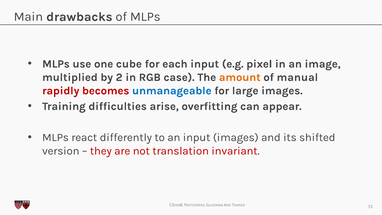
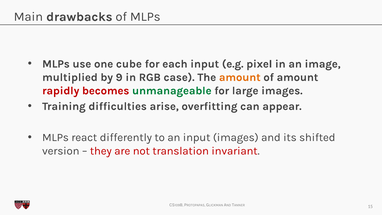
2: 2 -> 9
of manual: manual -> amount
unmanageable colour: blue -> green
